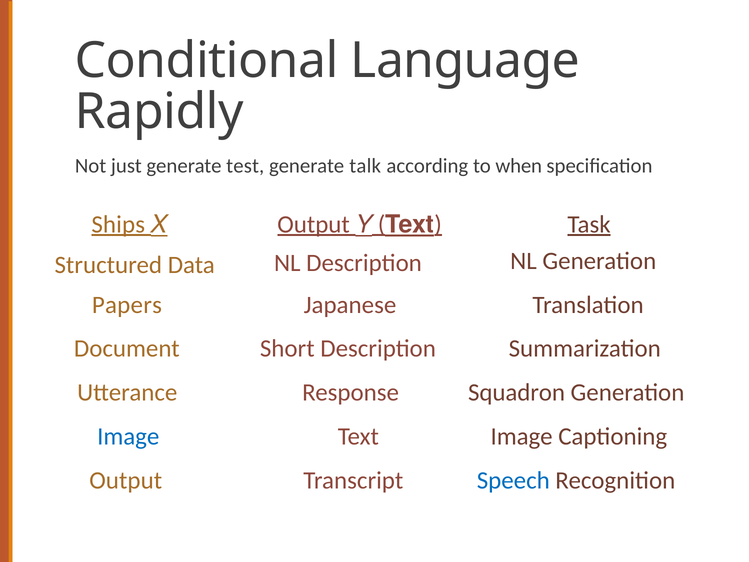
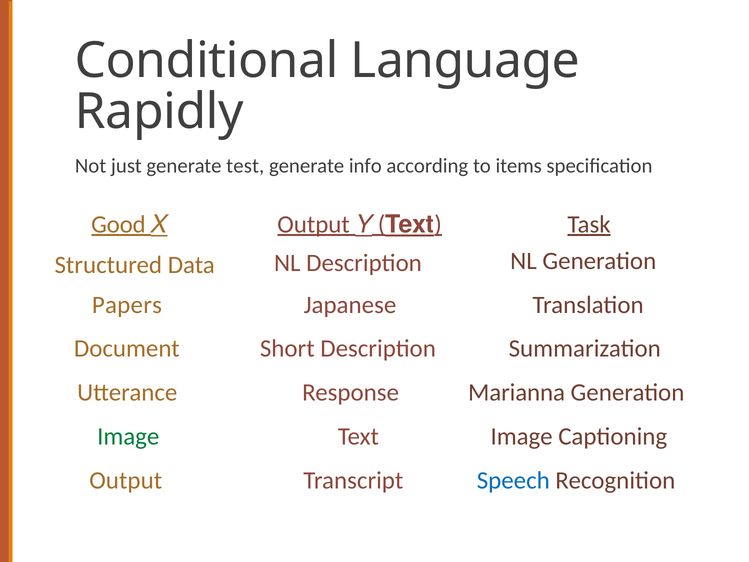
talk: talk -> info
when: when -> items
Ships: Ships -> Good
Squadron: Squadron -> Marianna
Image at (128, 436) colour: blue -> green
